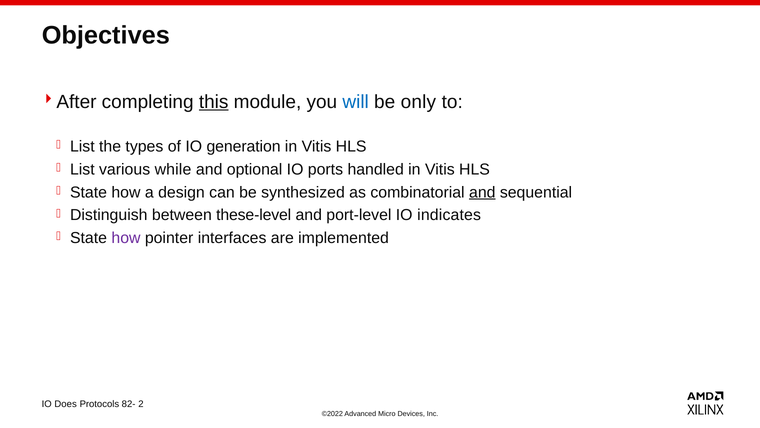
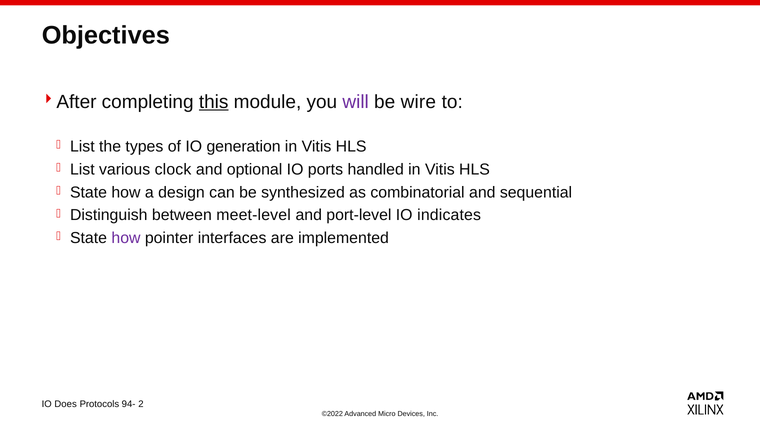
will colour: blue -> purple
only: only -> wire
while: while -> clock
and at (482, 192) underline: present -> none
these-level: these-level -> meet-level
82-: 82- -> 94-
